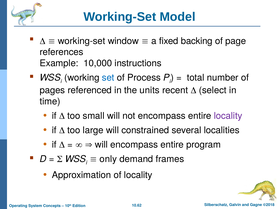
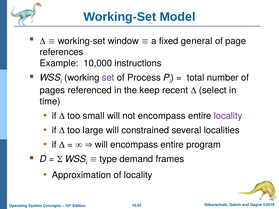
backing: backing -> general
set colour: blue -> purple
units: units -> keep
only: only -> type
